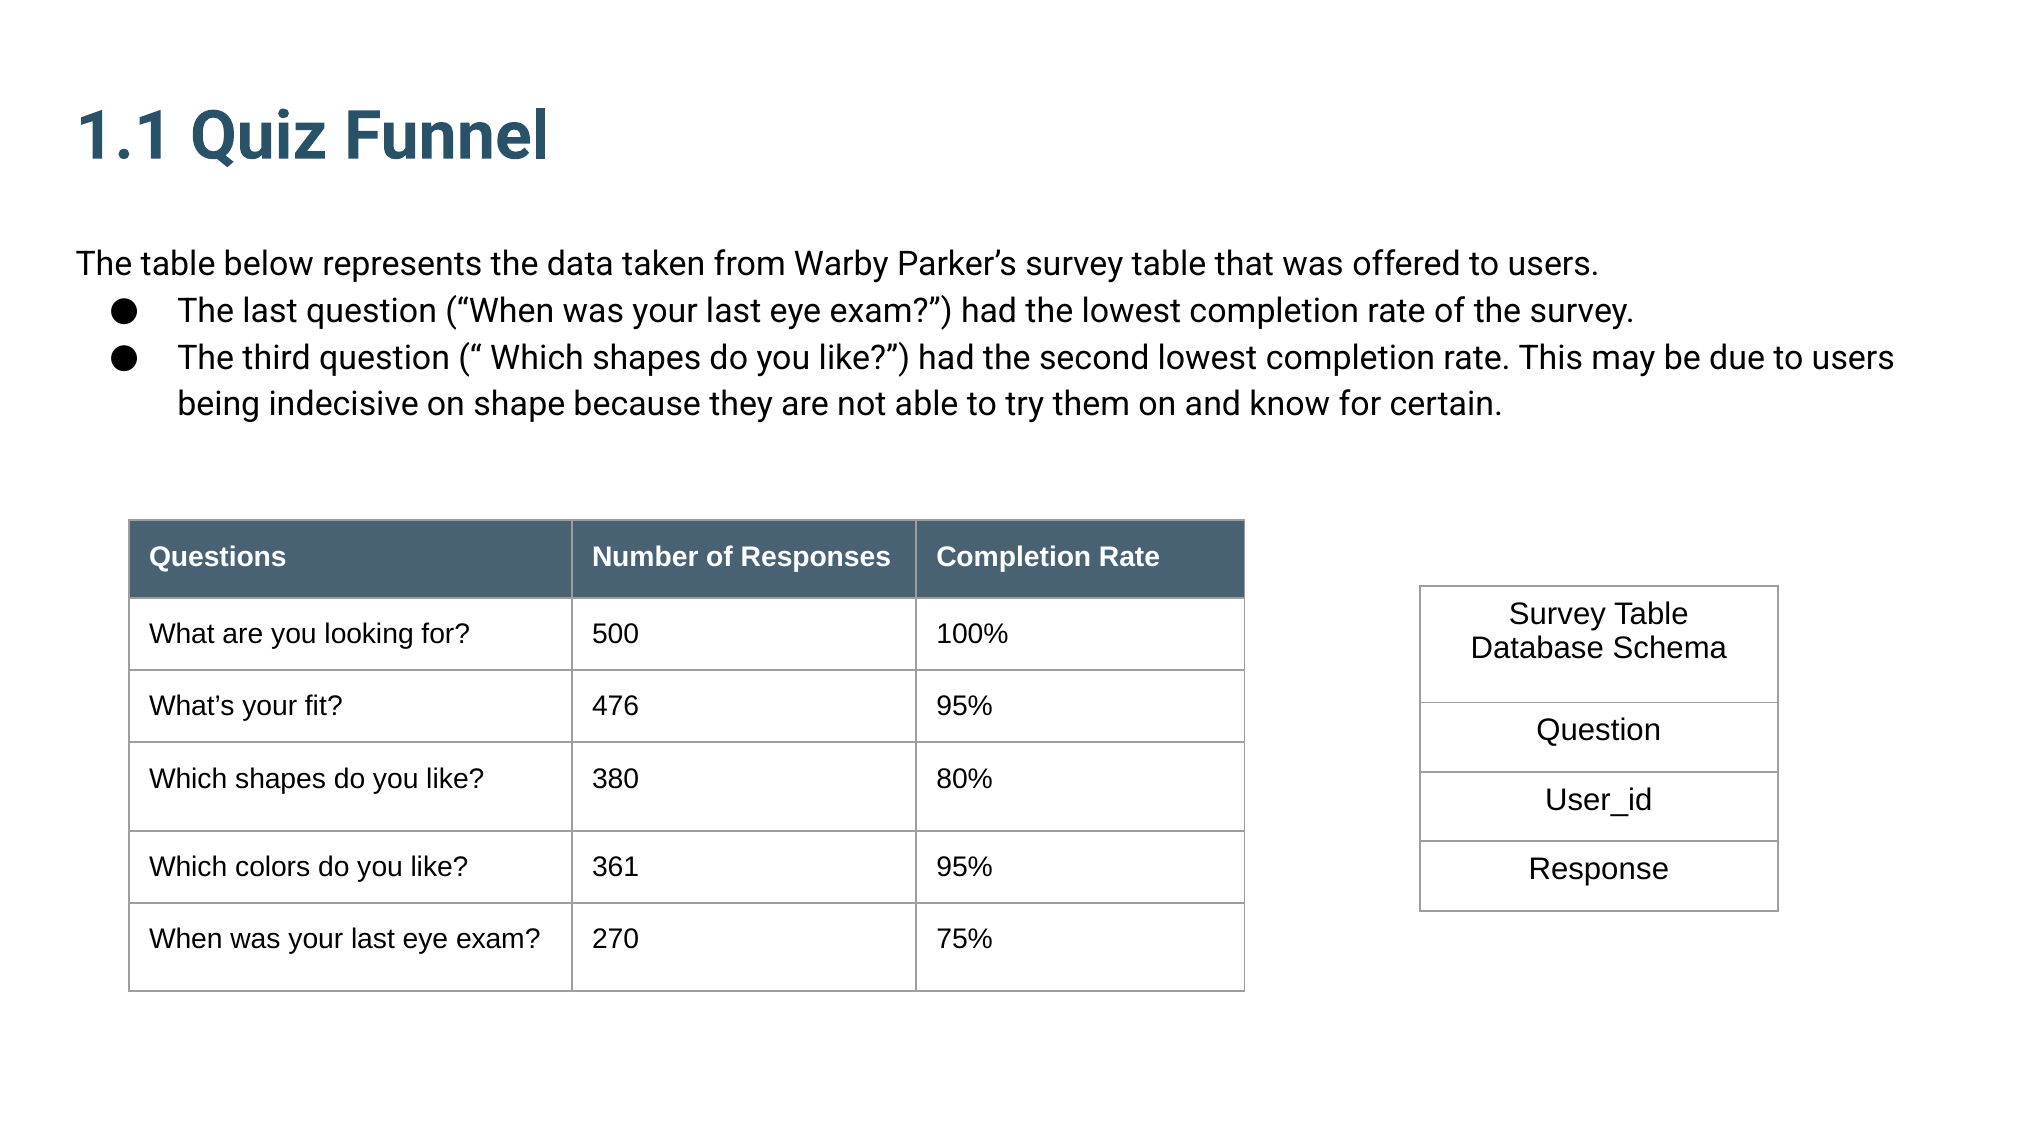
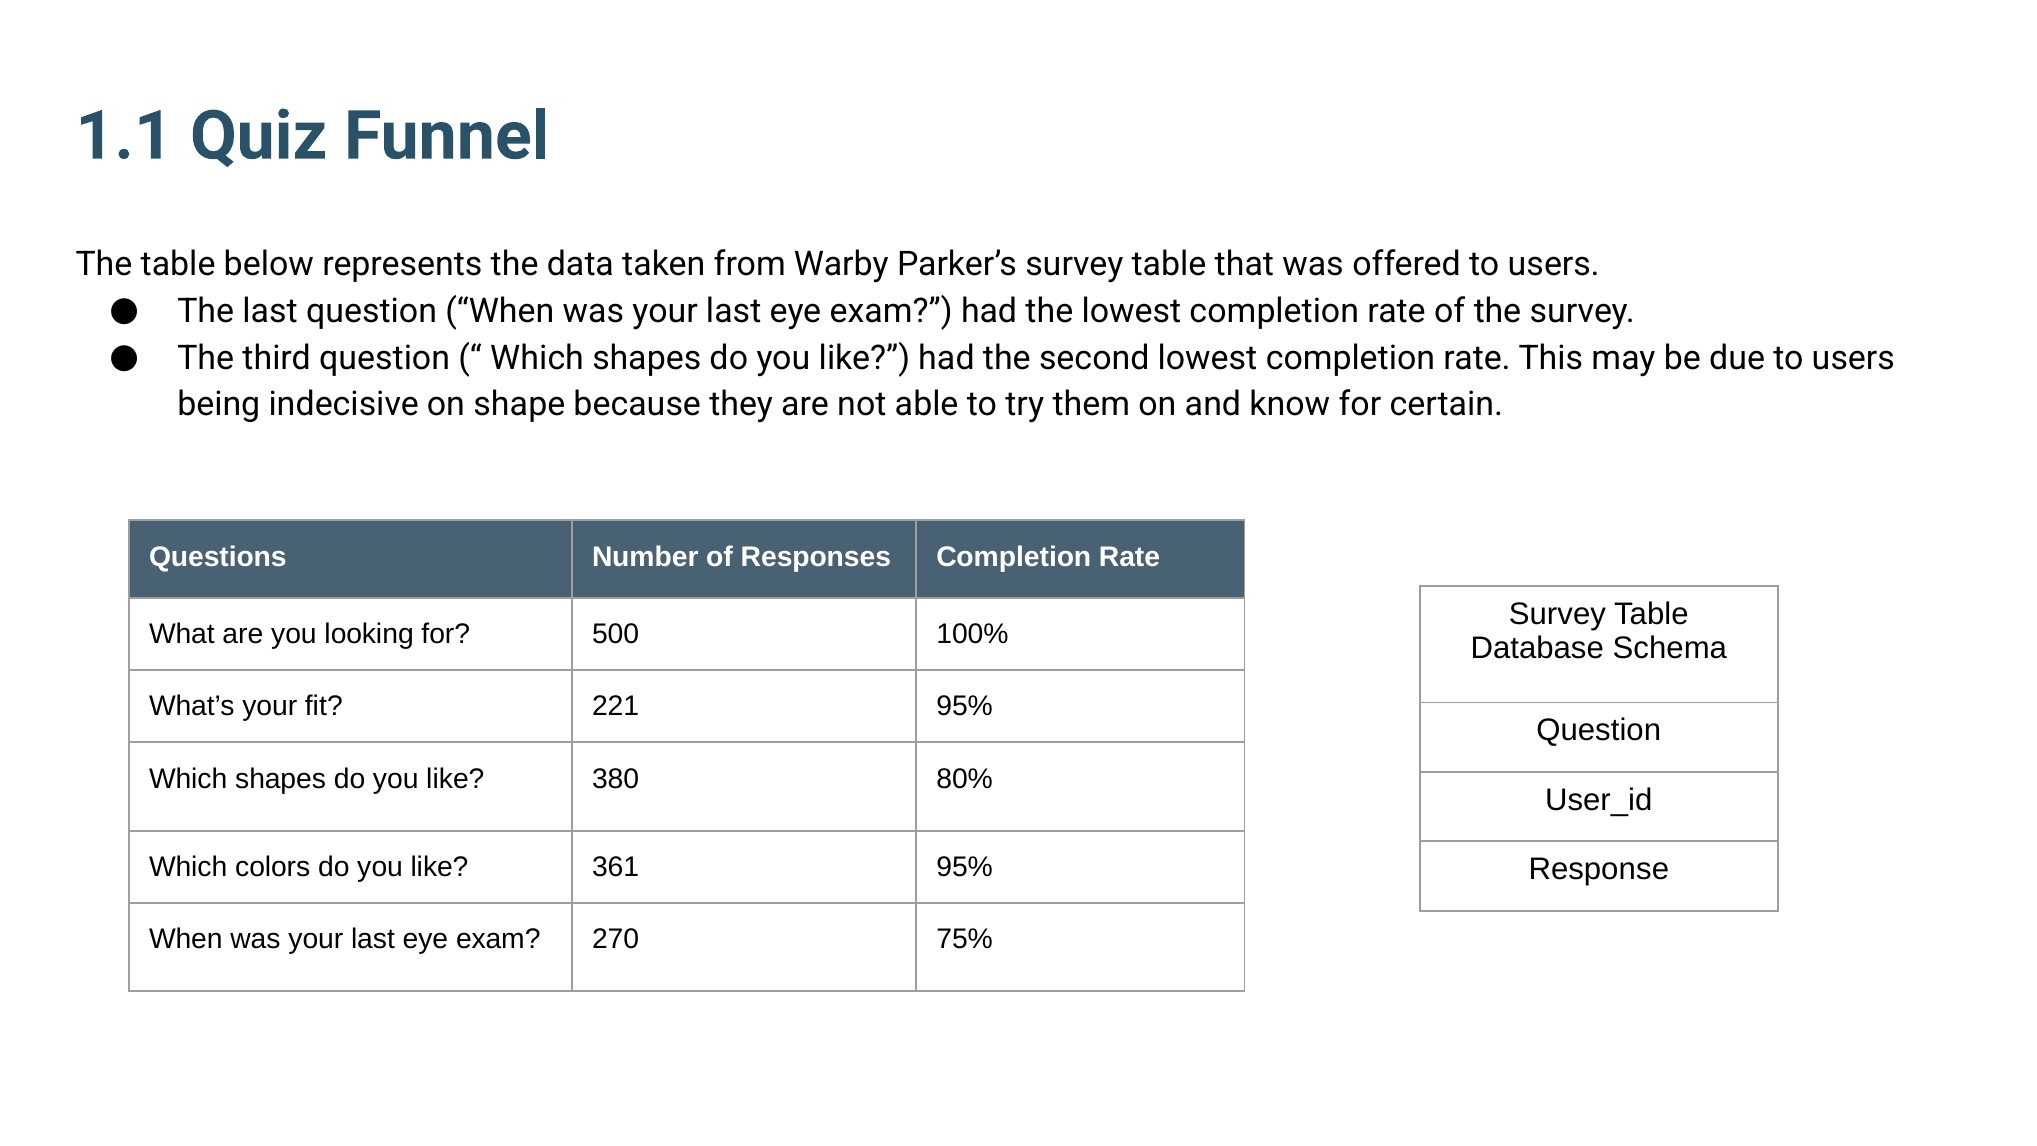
476: 476 -> 221
